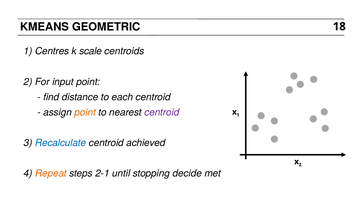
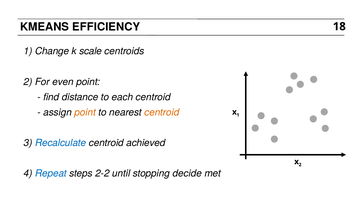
GEOMETRIC: GEOMETRIC -> EFFICIENCY
Centres: Centres -> Change
input: input -> even
centroid at (162, 112) colour: purple -> orange
Repeat colour: orange -> blue
2-1: 2-1 -> 2-2
